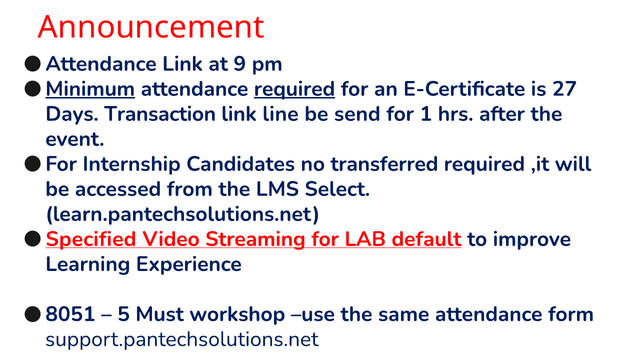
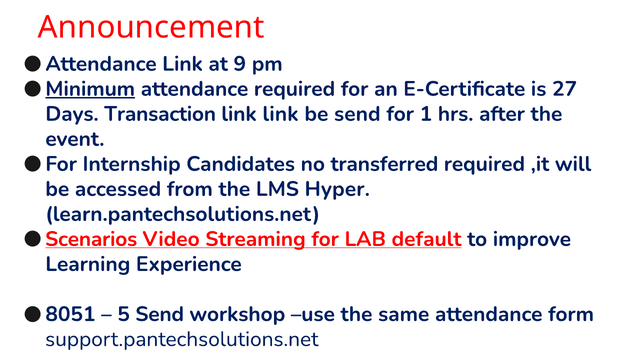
required at (295, 89) underline: present -> none
link line: line -> link
Select: Select -> Hyper
Specified: Specified -> Scenarios
5 Must: Must -> Send
